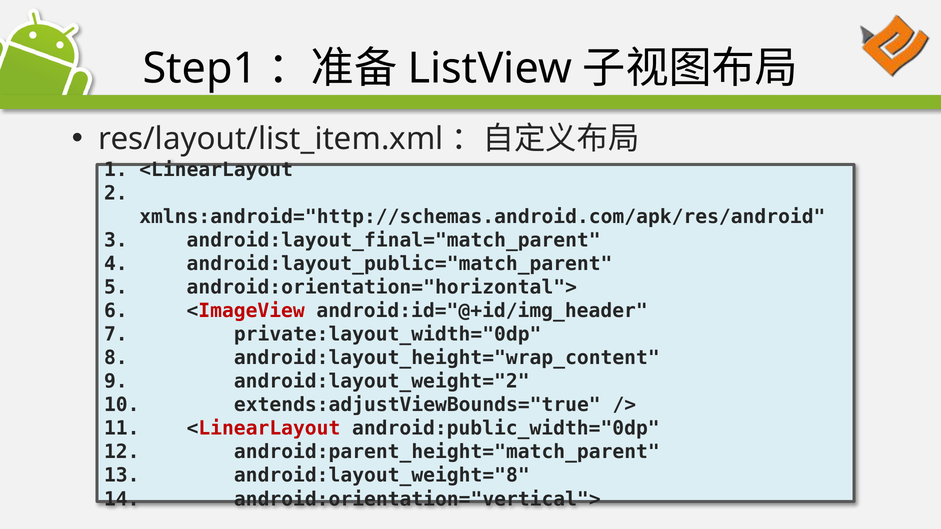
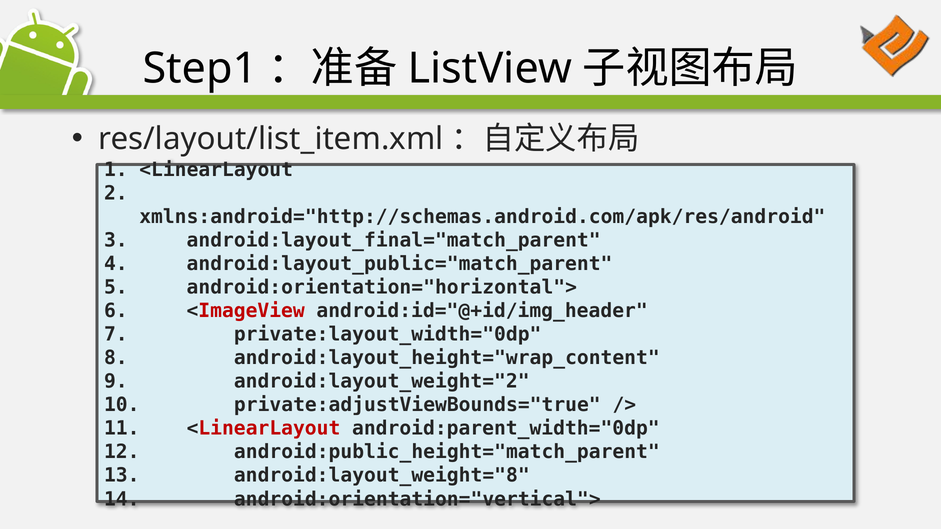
extends:adjustViewBounds="true: extends:adjustViewBounds="true -> private:adjustViewBounds="true
android:public_width="0dp: android:public_width="0dp -> android:parent_width="0dp
android:parent_height="match_parent: android:parent_height="match_parent -> android:public_height="match_parent
